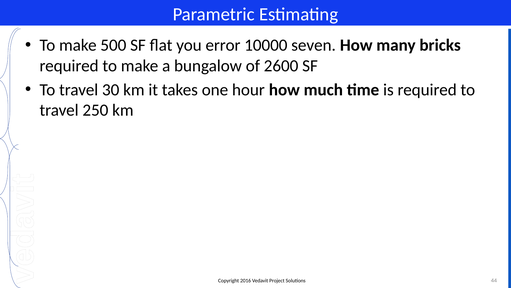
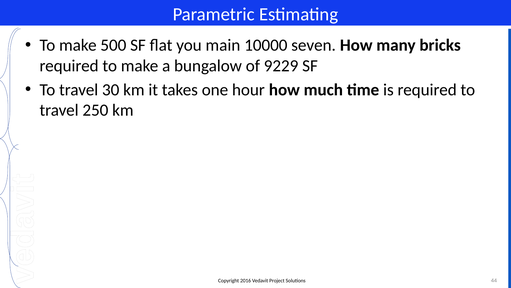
error: error -> main
2600: 2600 -> 9229
